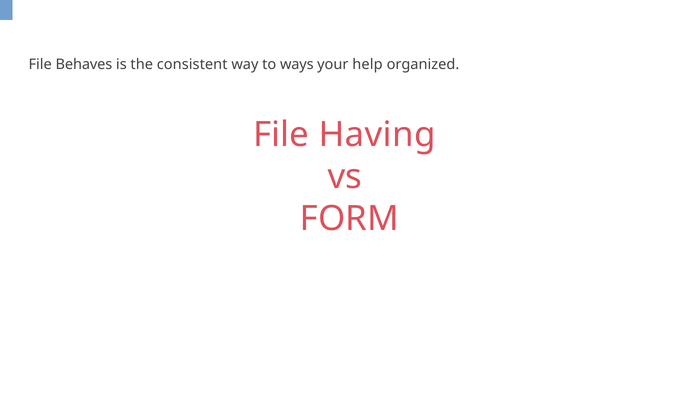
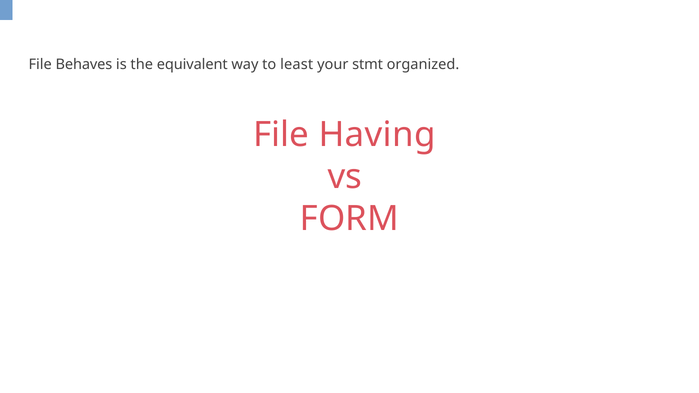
consistent: consistent -> equivalent
ways: ways -> least
help: help -> stmt
